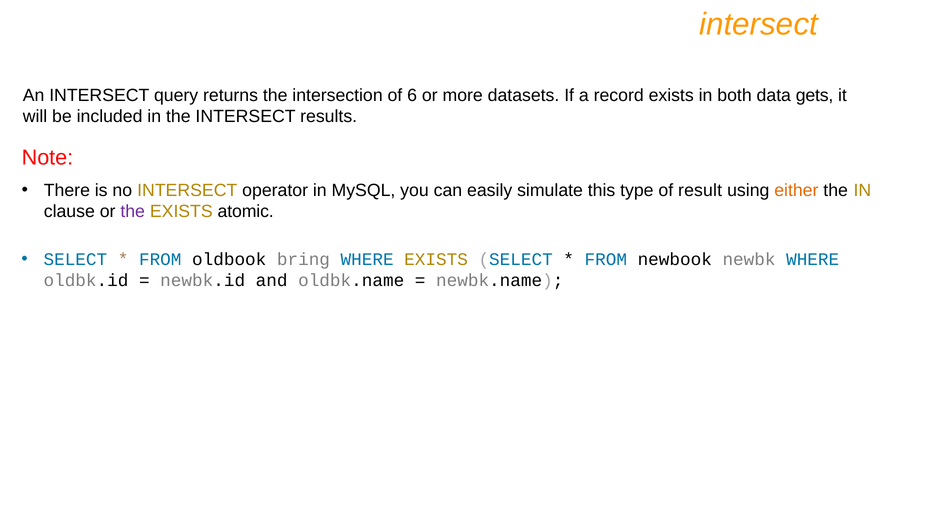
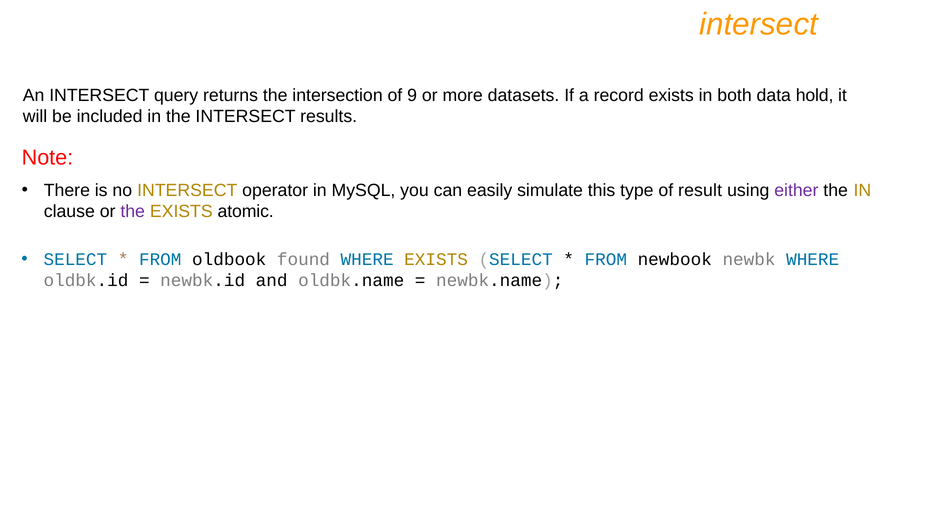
6: 6 -> 9
gets: gets -> hold
either colour: orange -> purple
bring: bring -> found
